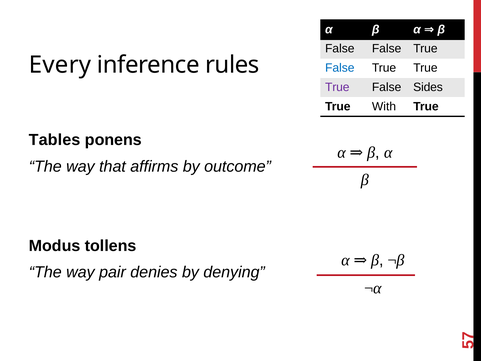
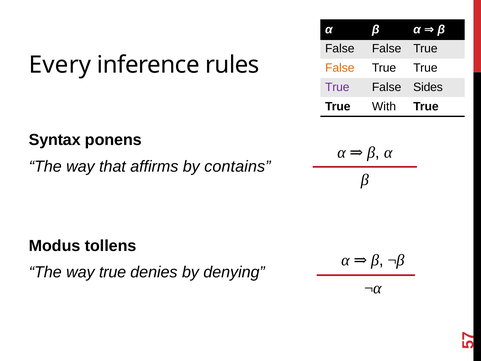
False at (340, 68) colour: blue -> orange
Tables: Tables -> Syntax
outcome: outcome -> contains
way pair: pair -> true
